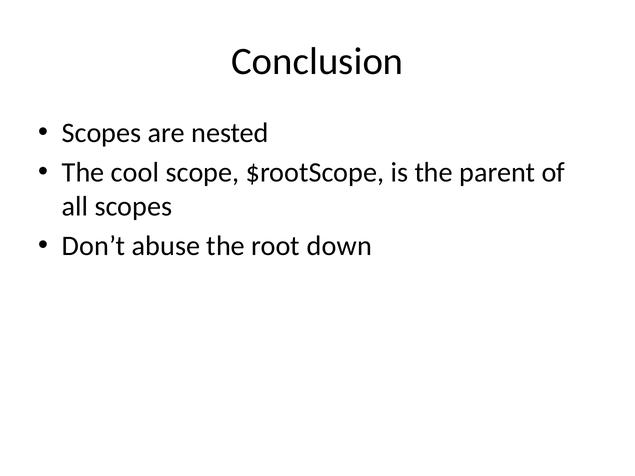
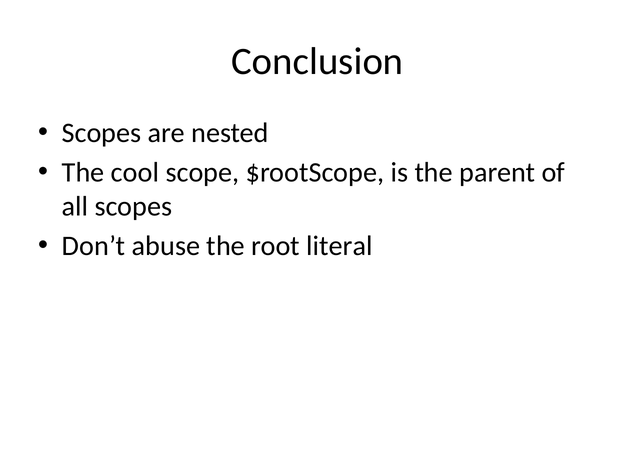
down: down -> literal
